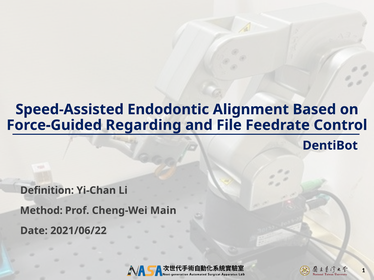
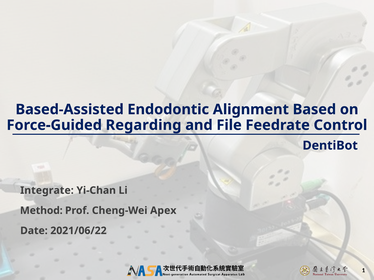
Speed-Assisted: Speed-Assisted -> Based-Assisted
Definition: Definition -> Integrate
Main: Main -> Apex
